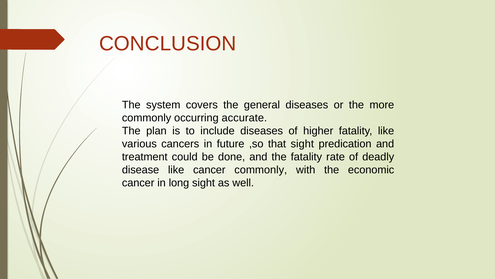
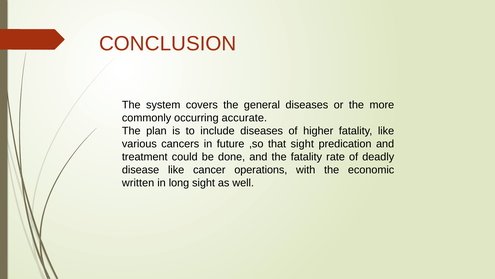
cancer commonly: commonly -> operations
cancer at (138, 183): cancer -> written
